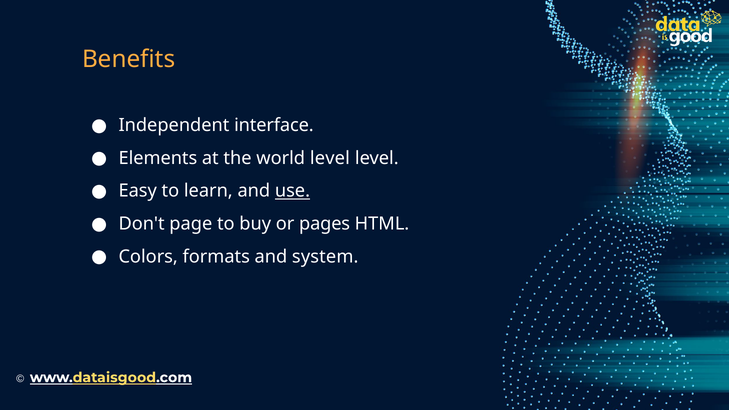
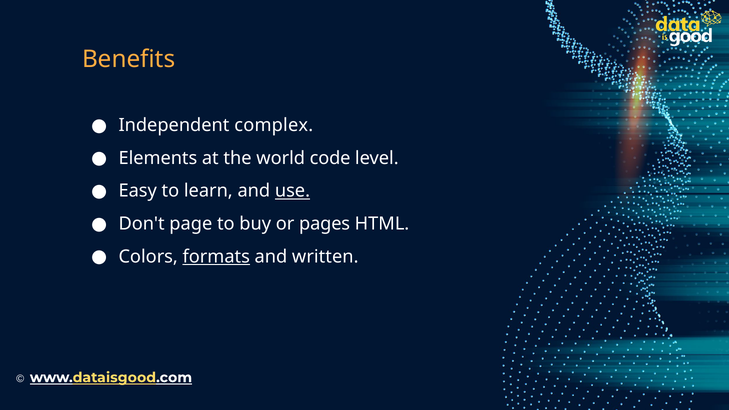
interface: interface -> complex
world level: level -> code
formats underline: none -> present
system: system -> written
